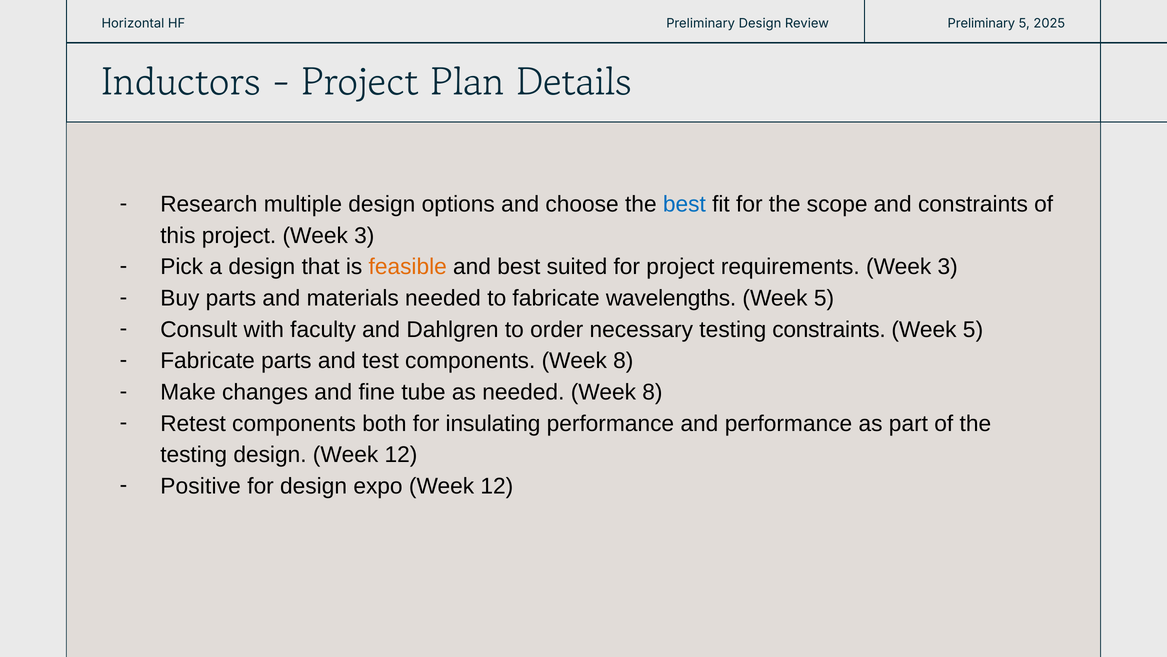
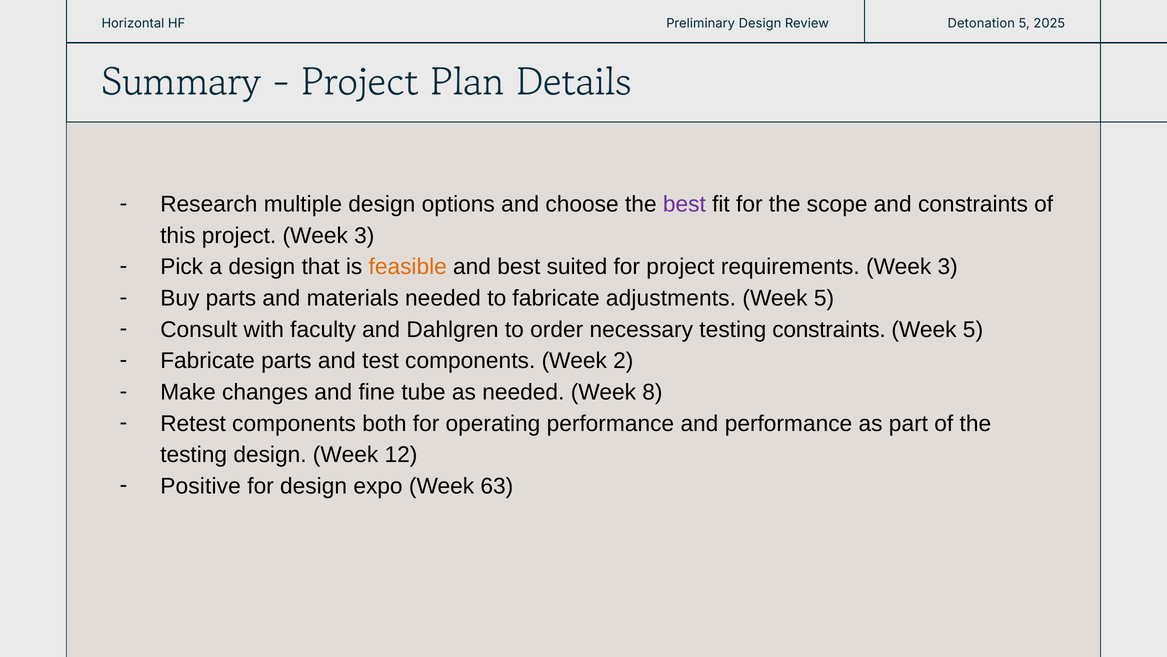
HF Preliminary: Preliminary -> Detonation
Inductors: Inductors -> Summary
best at (684, 204) colour: blue -> purple
wavelengths: wavelengths -> adjustments
components Week 8: 8 -> 2
insulating: insulating -> operating
expo Week 12: 12 -> 63
